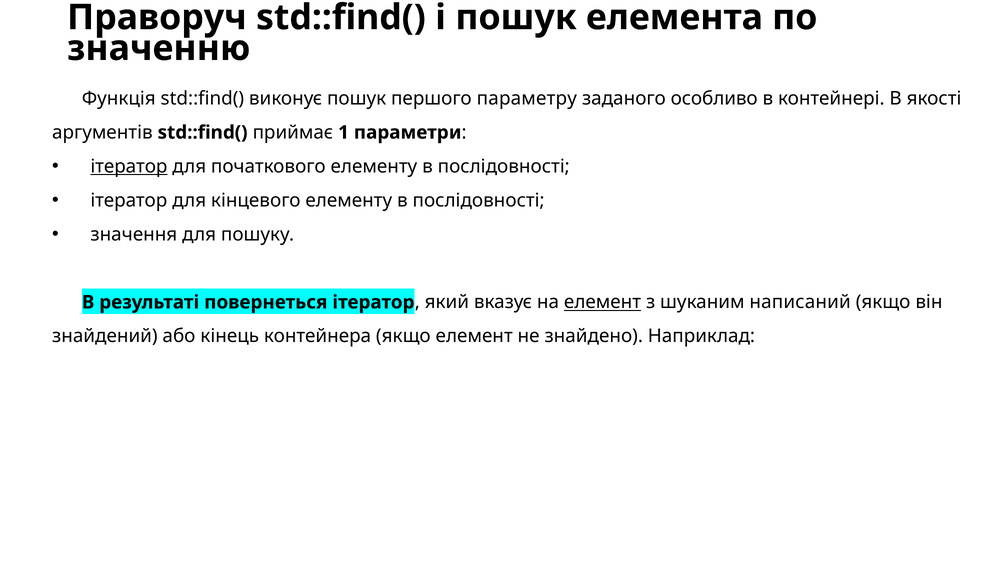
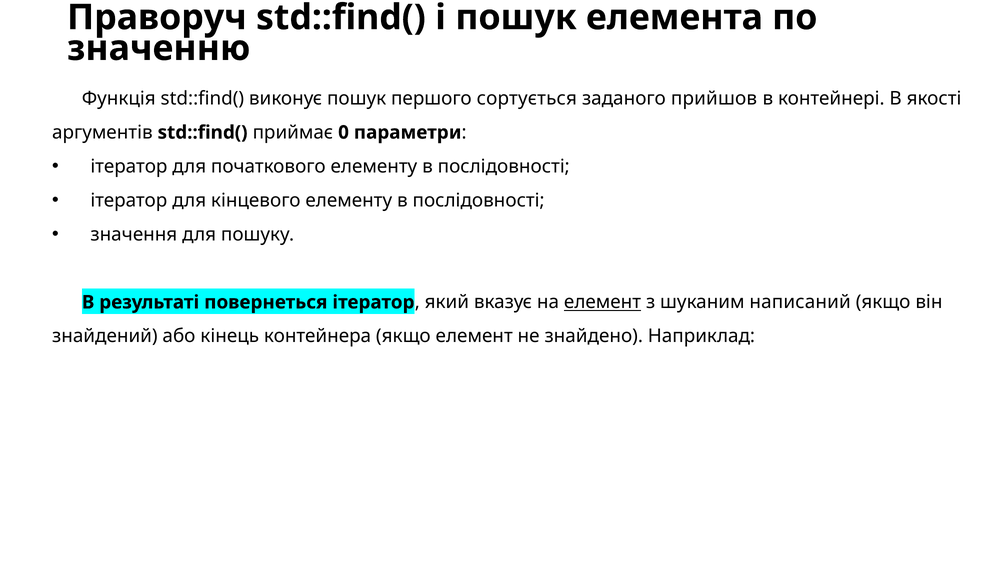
параметру: параметру -> сортується
особливо: особливо -> прийшов
1: 1 -> 0
ітератор at (129, 167) underline: present -> none
